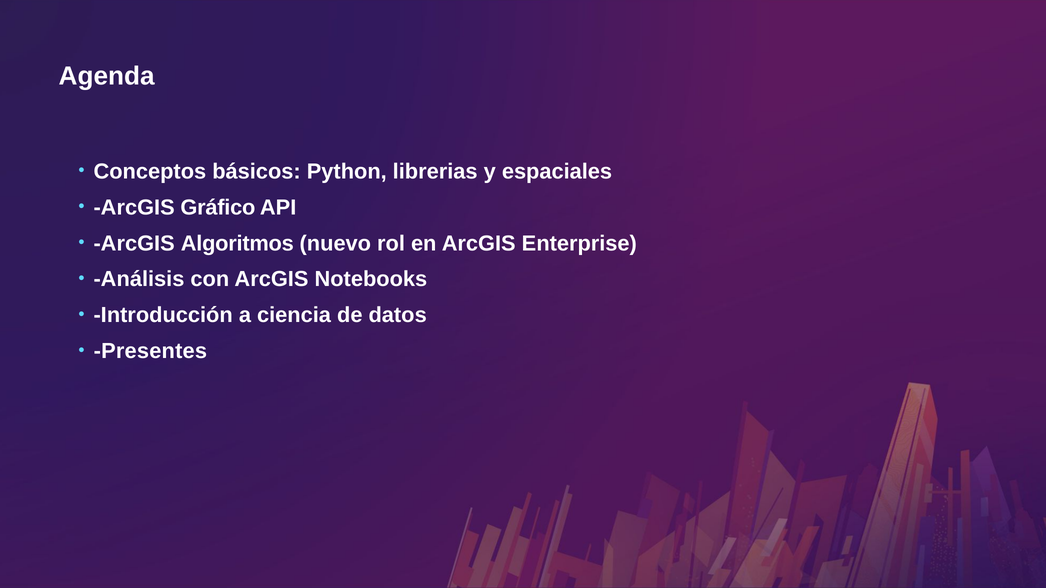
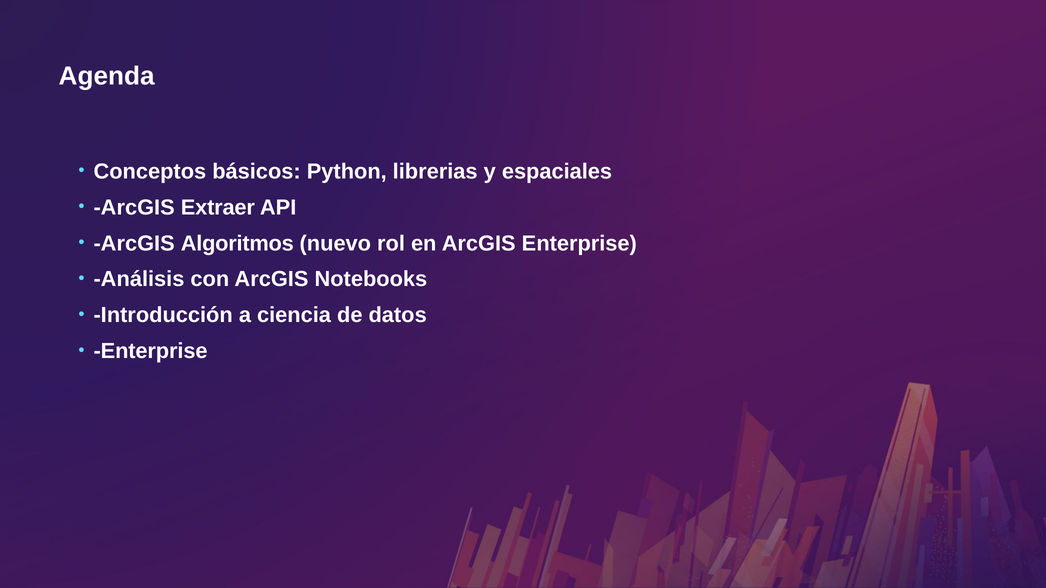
Gráfico: Gráfico -> Extraer
Presentes at (150, 351): Presentes -> Enterprise
